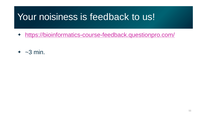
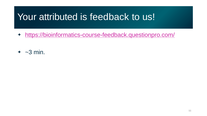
noisiness: noisiness -> attributed
